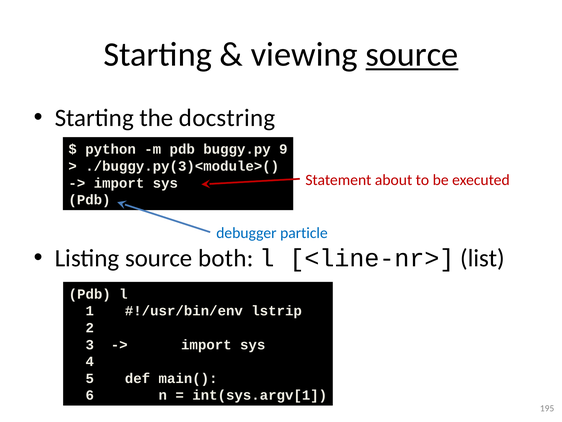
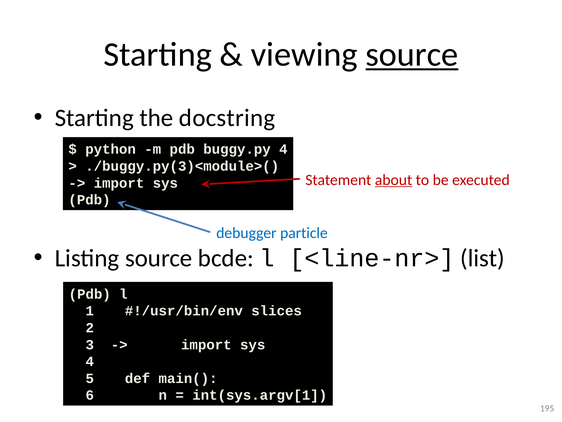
buggy.py 9: 9 -> 4
about underline: none -> present
both: both -> bcde
lstrip: lstrip -> slices
